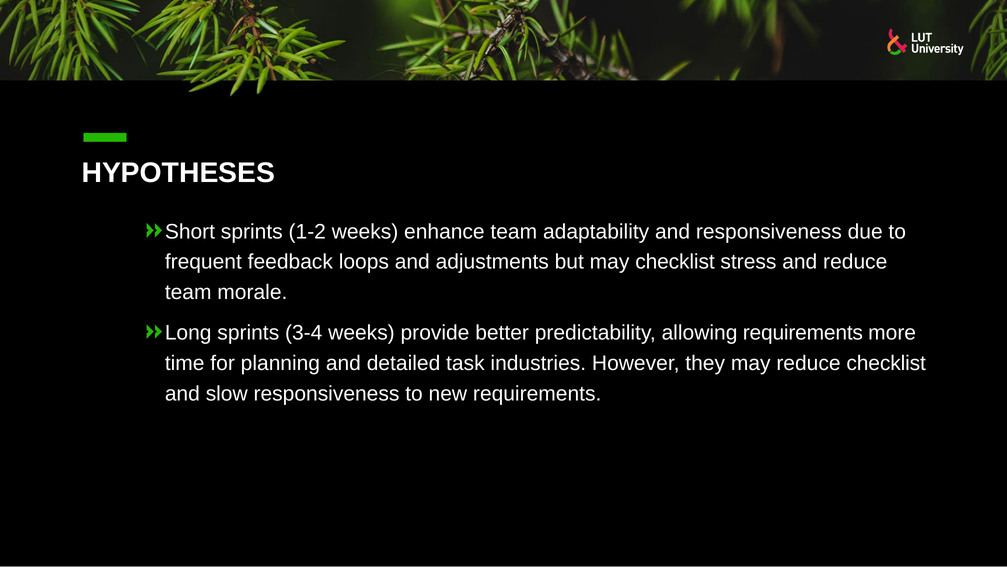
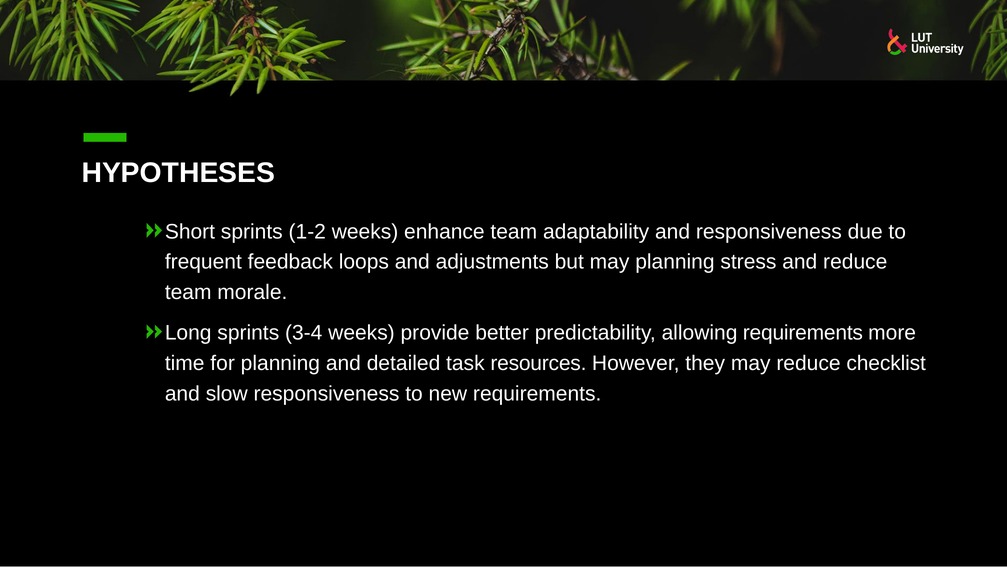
may checklist: checklist -> planning
industries: industries -> resources
